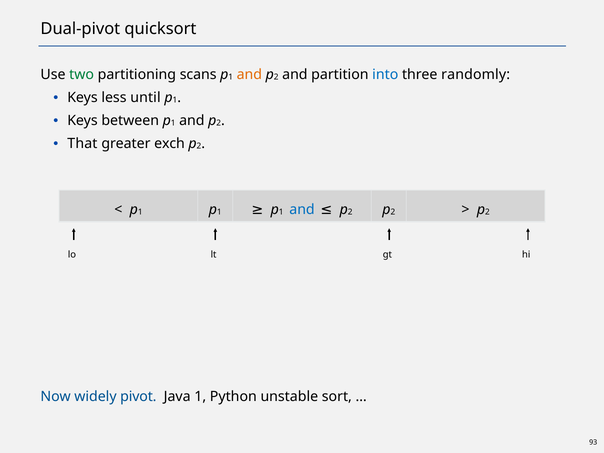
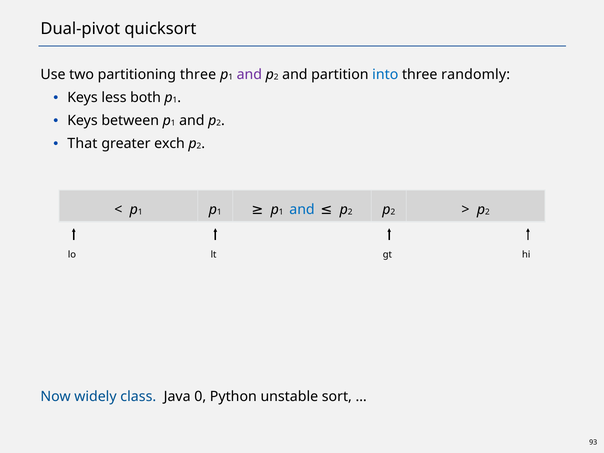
two colour: green -> black
partitioning scans: scans -> three
and at (249, 74) colour: orange -> purple
until: until -> both
pivot: pivot -> class
Java 1: 1 -> 0
